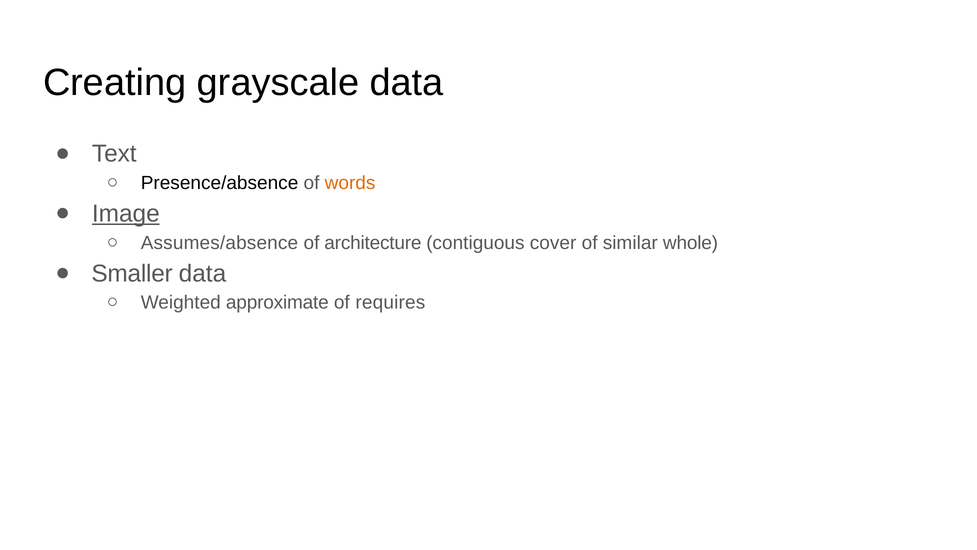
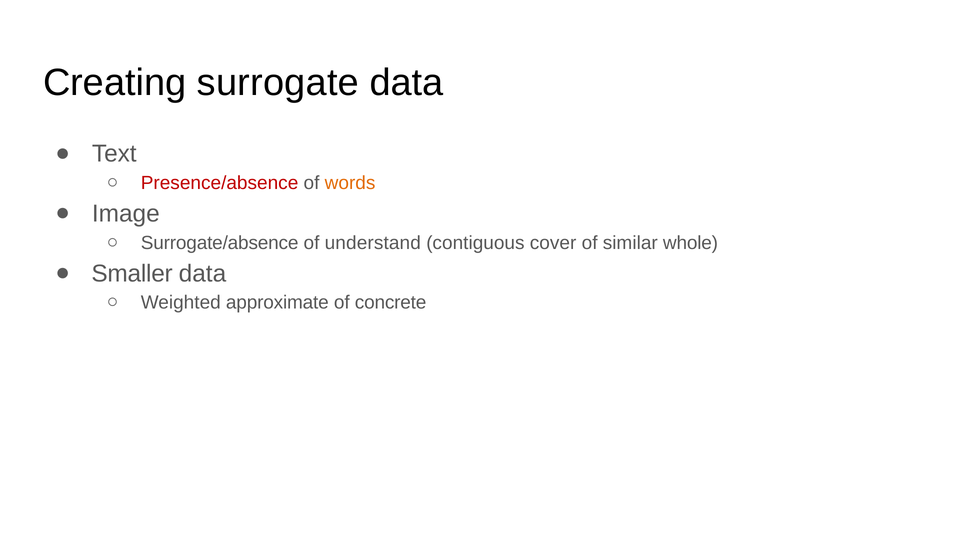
grayscale: grayscale -> surrogate
Presence/absence colour: black -> red
Image underline: present -> none
Assumes/absence: Assumes/absence -> Surrogate/absence
architecture: architecture -> understand
requires: requires -> concrete
